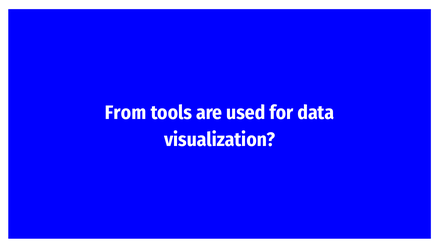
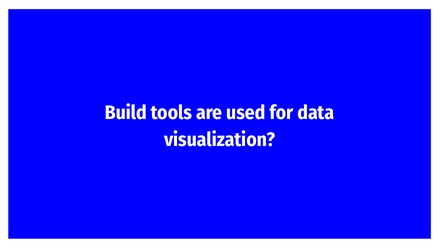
From: From -> Build
